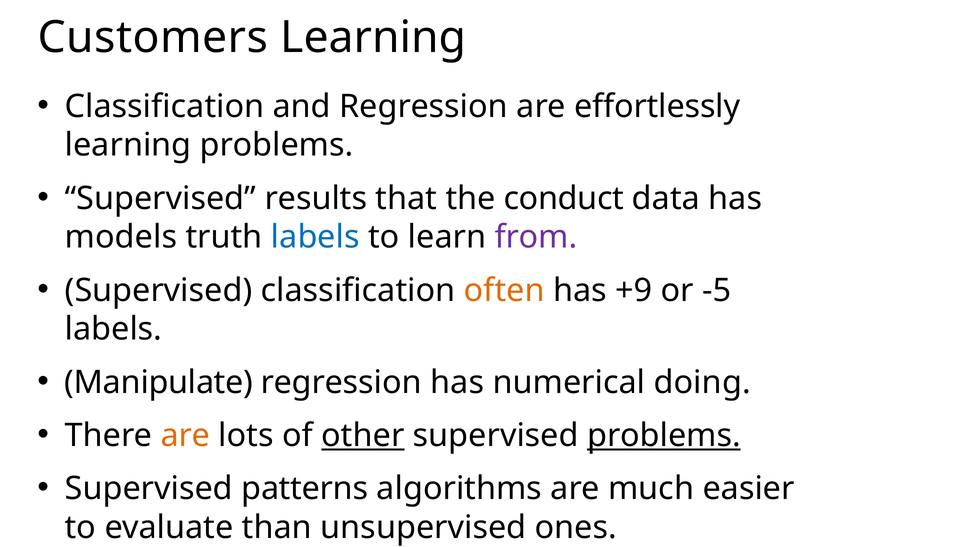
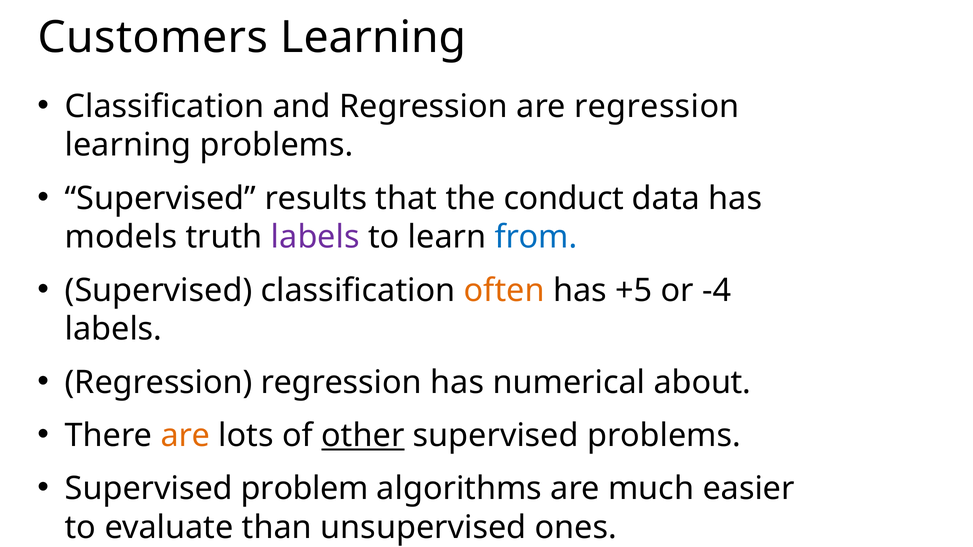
are effortlessly: effortlessly -> regression
labels at (315, 237) colour: blue -> purple
from colour: purple -> blue
+9: +9 -> +5
-5: -5 -> -4
Manipulate at (159, 383): Manipulate -> Regression
doing: doing -> about
problems at (664, 436) underline: present -> none
patterns: patterns -> problem
